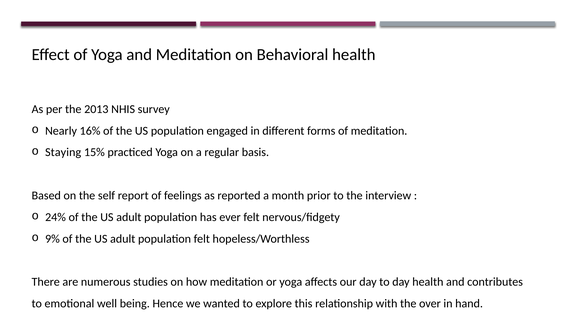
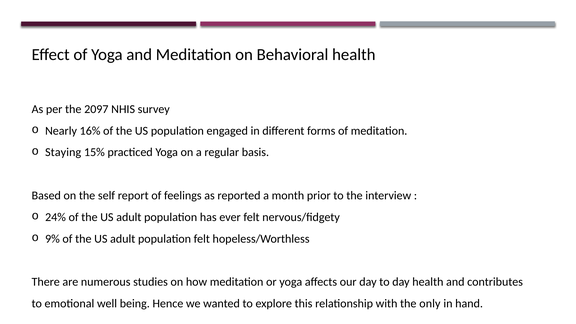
2013: 2013 -> 2097
over: over -> only
